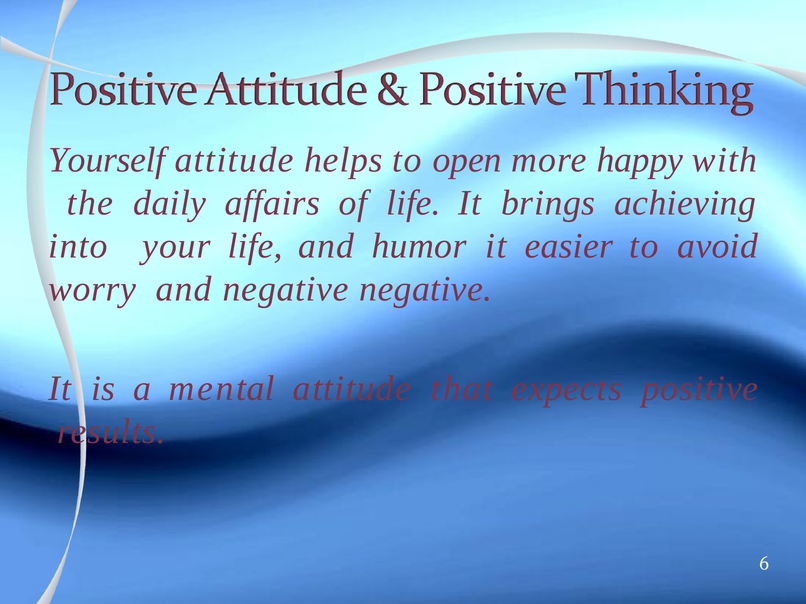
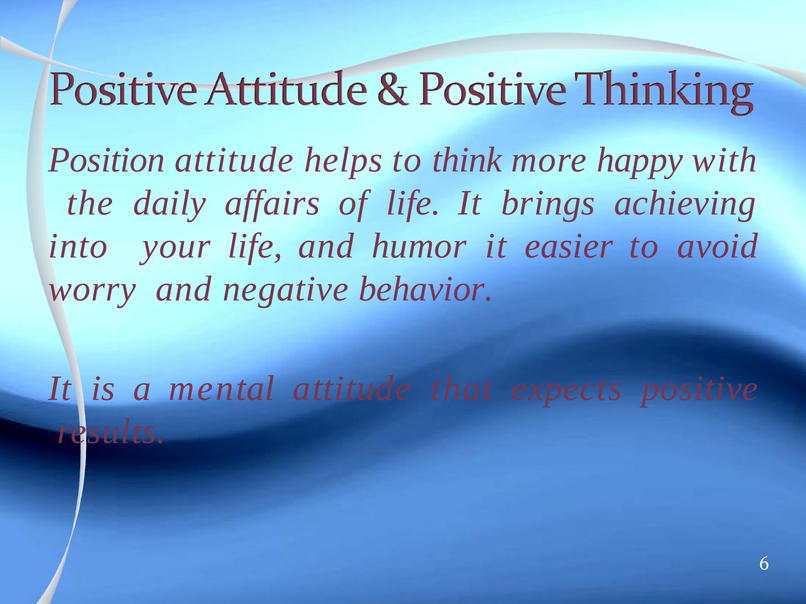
Yourself: Yourself -> Position
open: open -> think
negative negative: negative -> behavior
